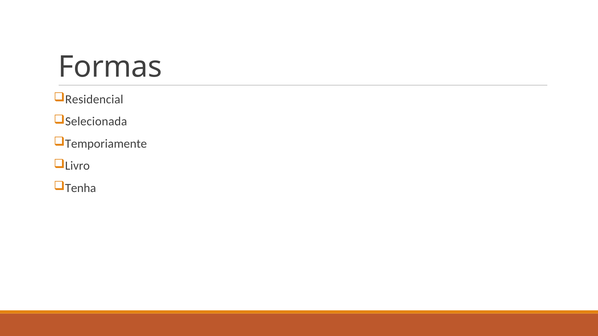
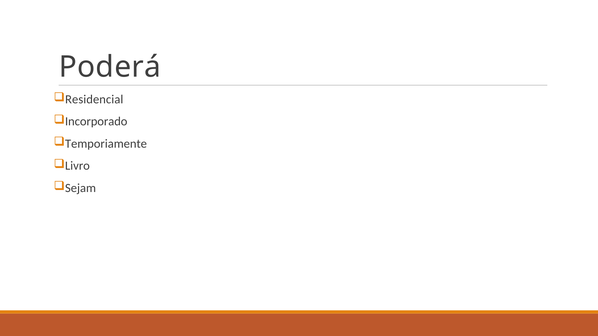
Formas: Formas -> Poderá
Selecionada: Selecionada -> Incorporado
Tenha: Tenha -> Sejam
